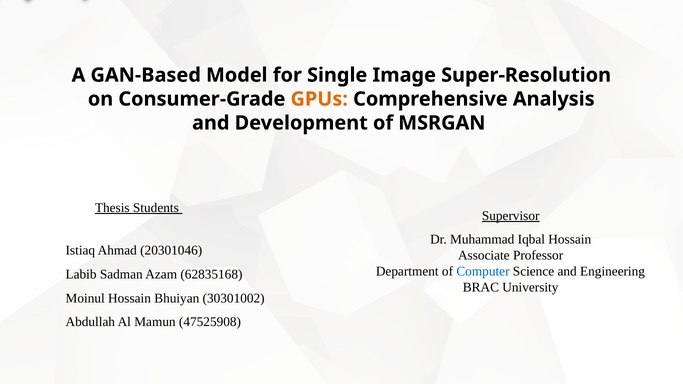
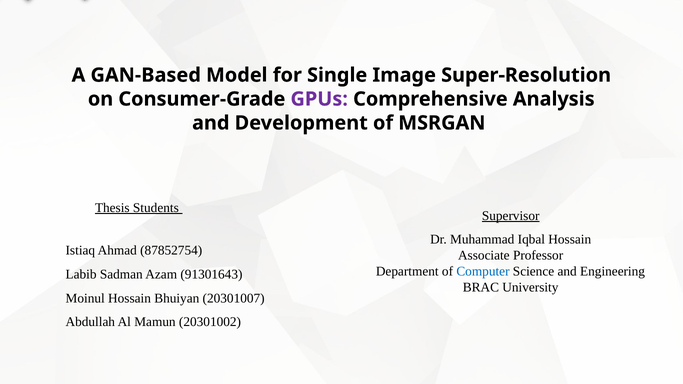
GPUs colour: orange -> purple
20301046: 20301046 -> 87852754
62835168: 62835168 -> 91301643
30301002: 30301002 -> 20301007
47525908: 47525908 -> 20301002
